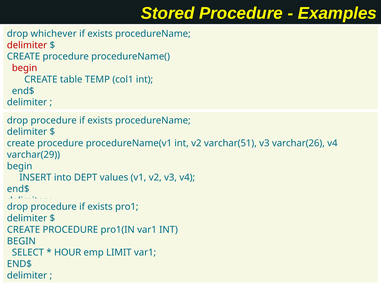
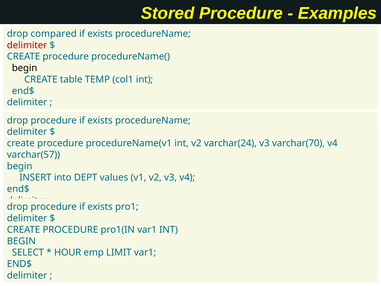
whichever: whichever -> compared
begin at (25, 68) colour: red -> black
varchar(51: varchar(51 -> varchar(24
varchar(26: varchar(26 -> varchar(70
varchar(29: varchar(29 -> varchar(57
